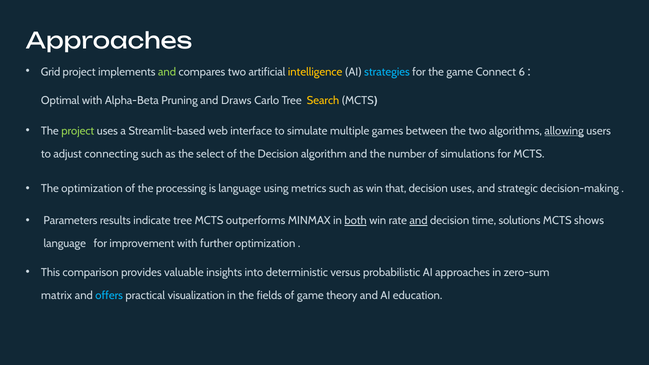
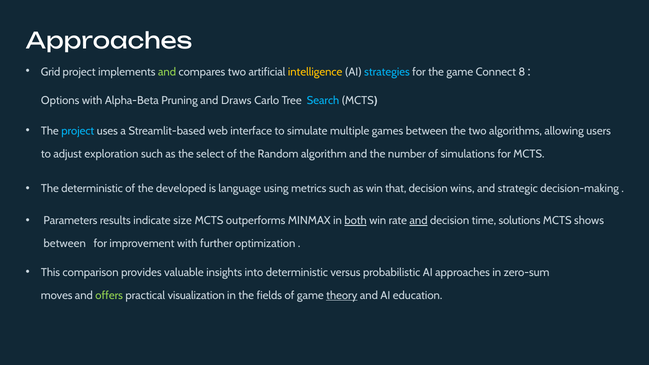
6: 6 -> 8
Optimal: Optimal -> Options
Search colour: yellow -> light blue
project at (78, 131) colour: light green -> light blue
allowing underline: present -> none
connecting: connecting -> exploration
the Decision: Decision -> Random
The optimization: optimization -> deterministic
processing: processing -> developed
decision uses: uses -> wins
indicate tree: tree -> size
language at (65, 244): language -> between
matrix: matrix -> moves
offers colour: light blue -> light green
theory underline: none -> present
